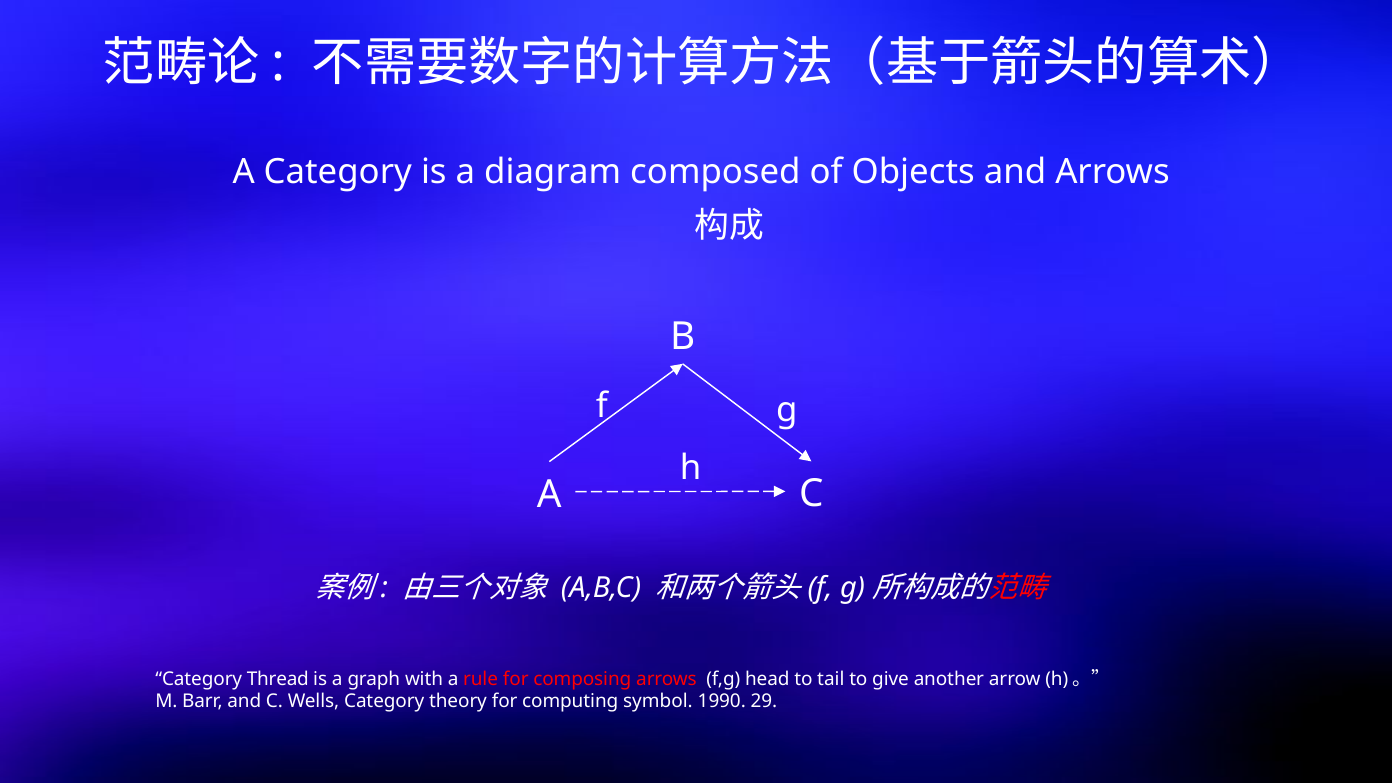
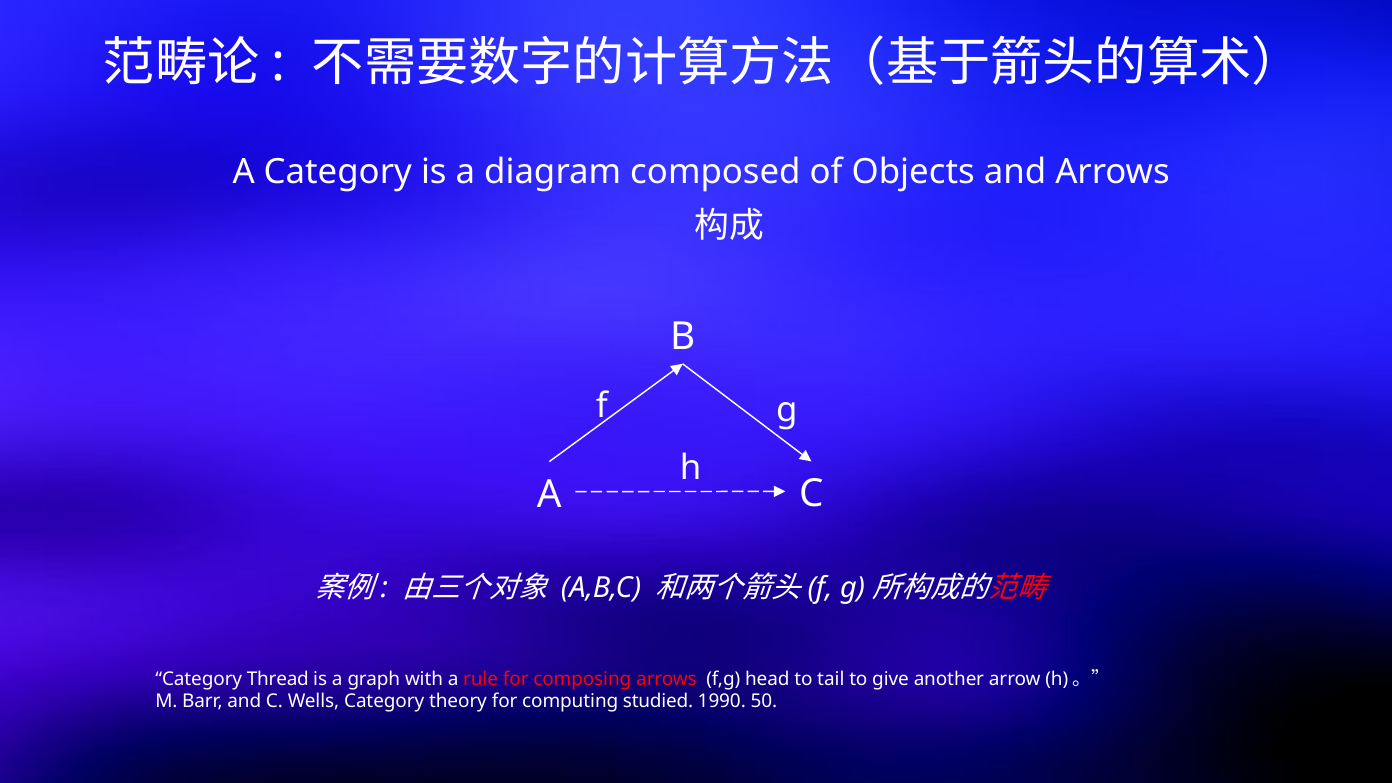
symbol: symbol -> studied
29: 29 -> 50
